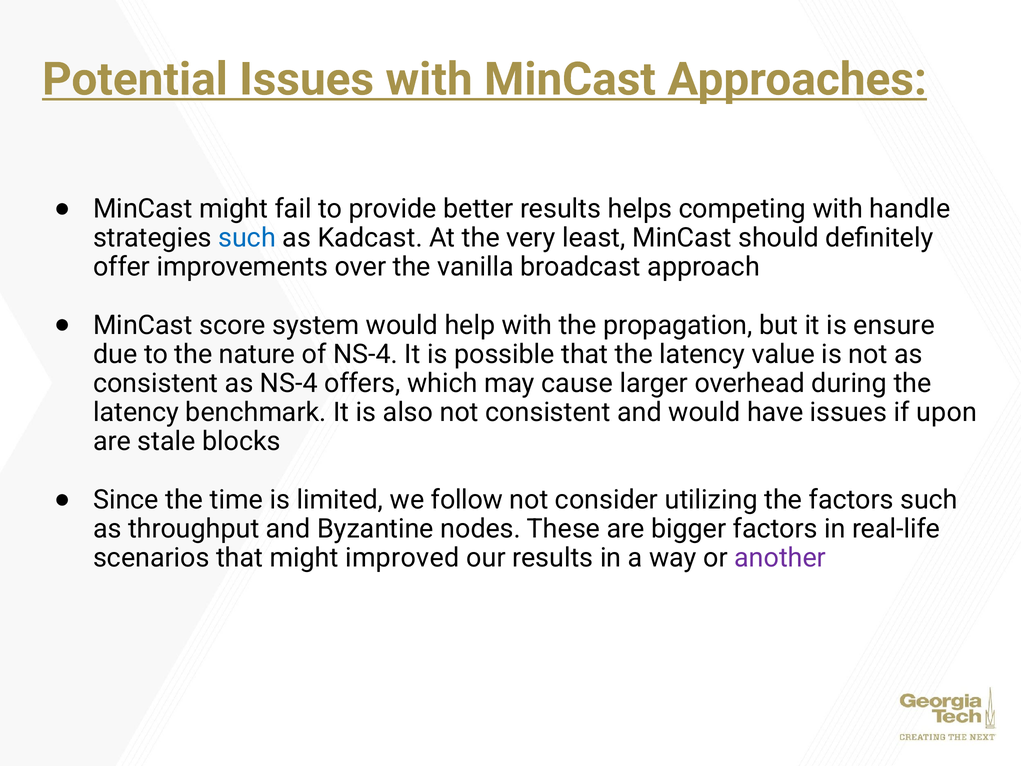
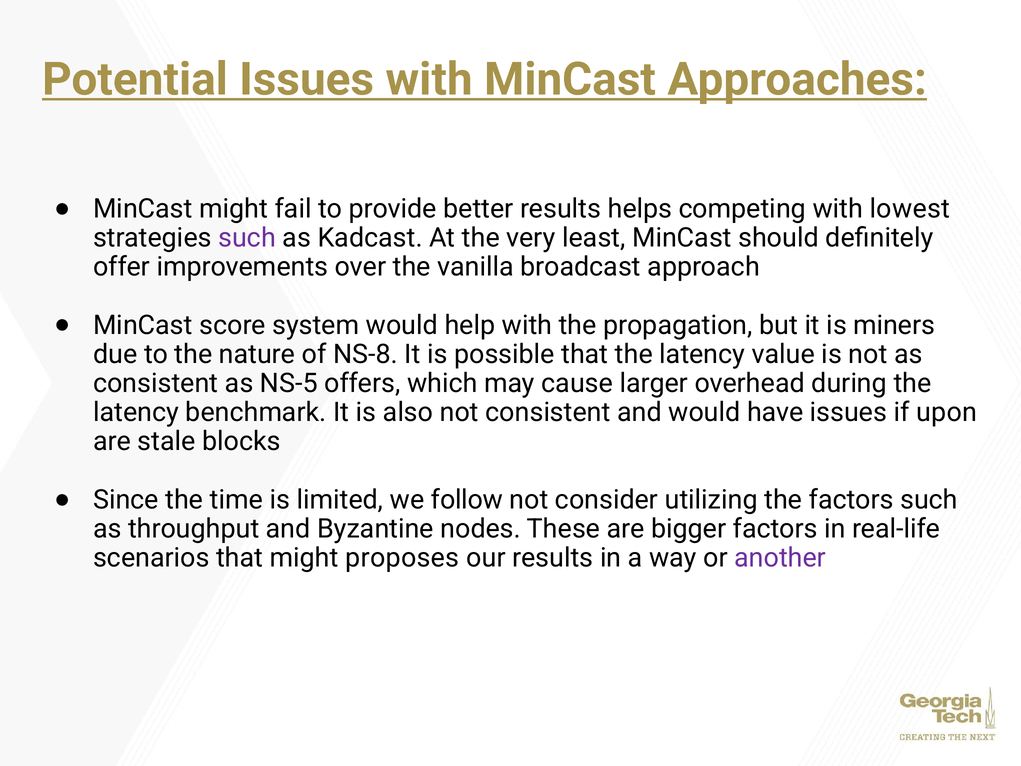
handle: handle -> lowest
such at (247, 238) colour: blue -> purple
ensure: ensure -> miners
of NS-4: NS-4 -> NS-8
as NS-4: NS-4 -> NS-5
improved: improved -> proposes
